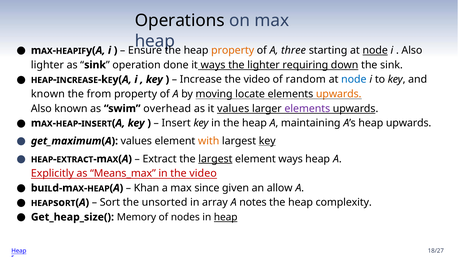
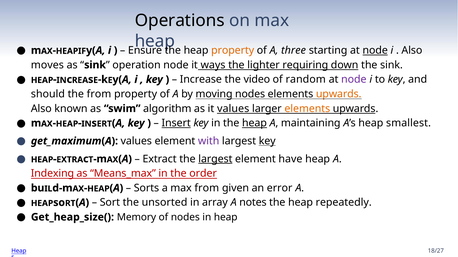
lighter at (47, 65): lighter -> moves
operation done: done -> node
node at (354, 80) colour: blue -> purple
known at (48, 94): known -> should
moving locate: locate -> nodes
overhead: overhead -> algorithm
elements at (307, 109) colour: purple -> orange
Insert underline: none -> present
heap at (254, 123) underline: none -> present
heap upwards: upwards -> smallest
with colour: orange -> purple
element ways: ways -> have
Explicitly: Explicitly -> Indexing
in the video: video -> order
Khan: Khan -> Sorts
max since: since -> from
allow: allow -> error
complexity: complexity -> repeatedly
heap at (226, 218) underline: present -> none
